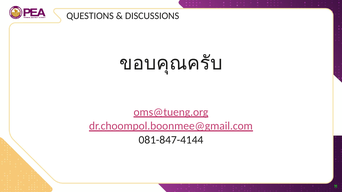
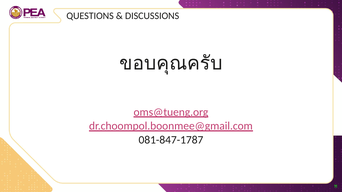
081-847-4144: 081-847-4144 -> 081-847-1787
